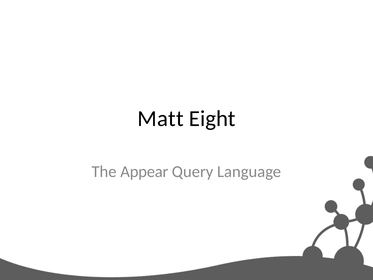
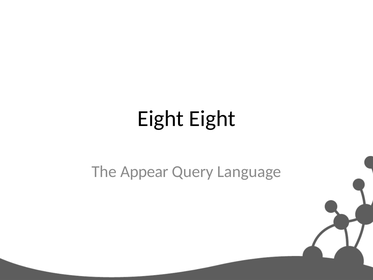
Matt at (161, 118): Matt -> Eight
